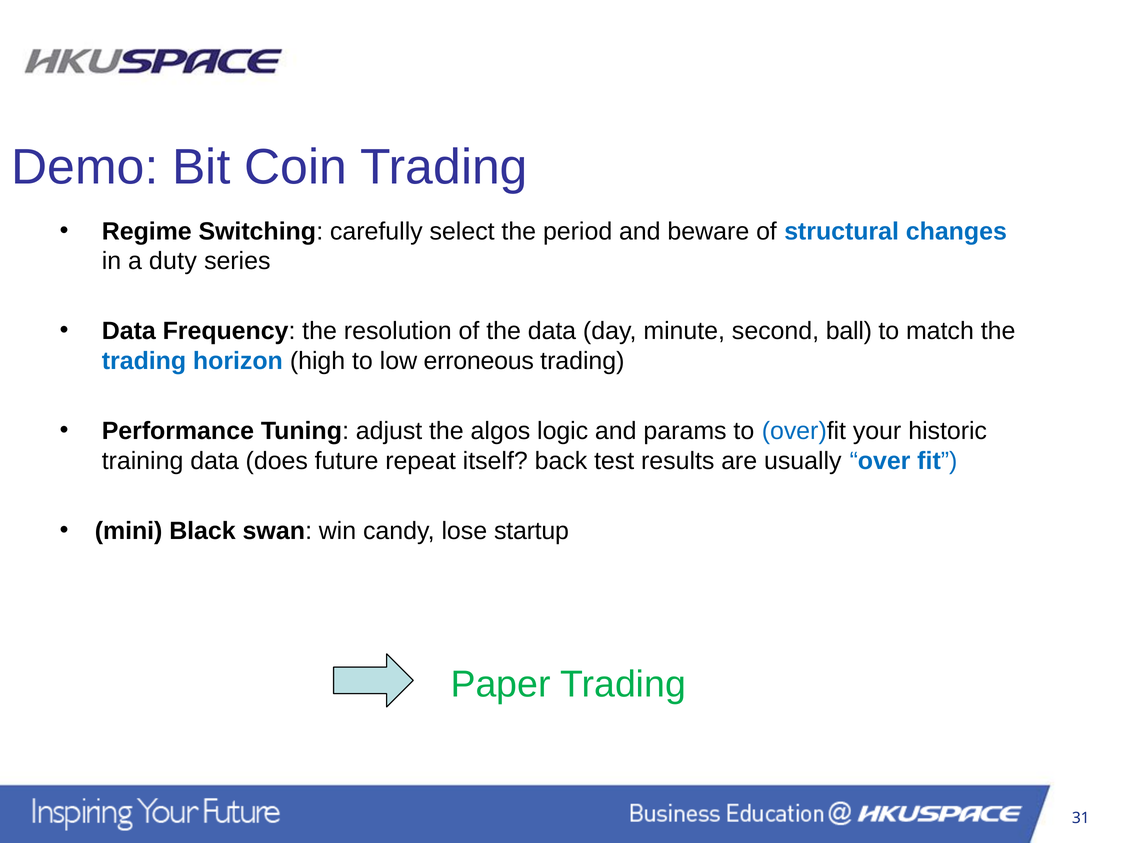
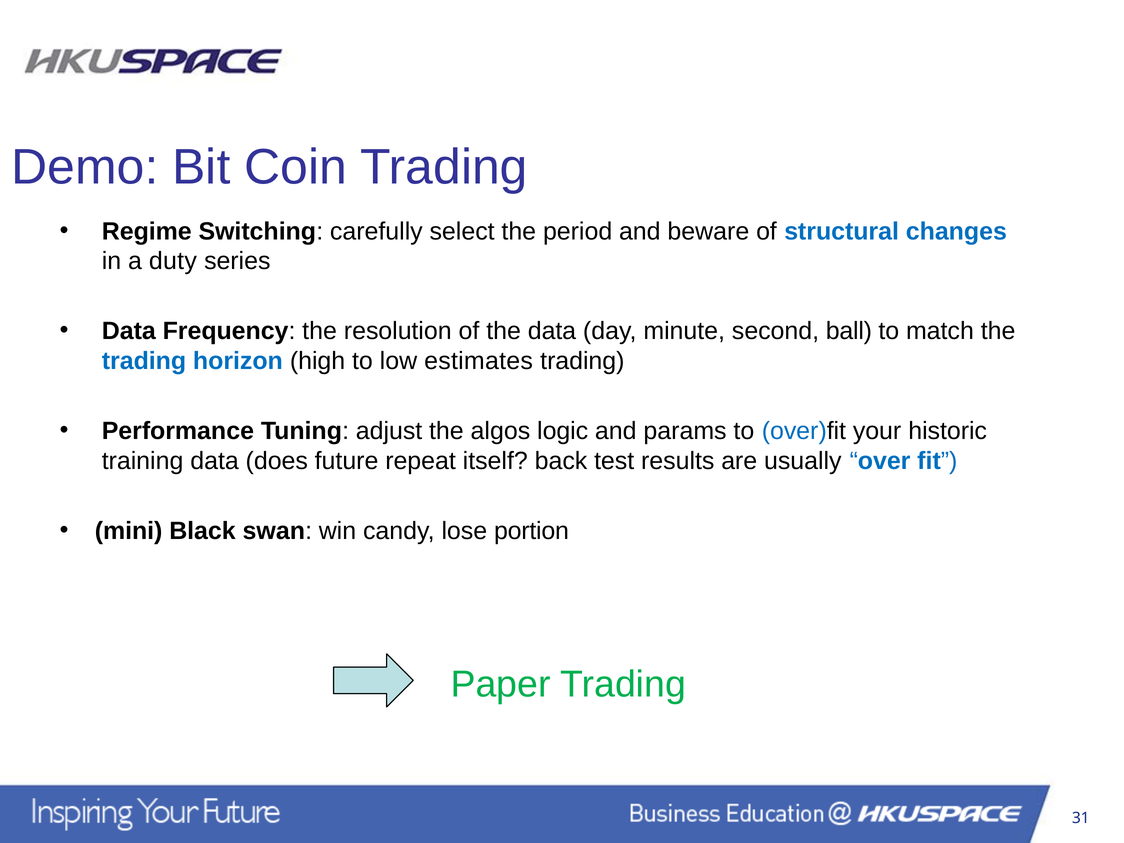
erroneous: erroneous -> estimates
startup: startup -> portion
